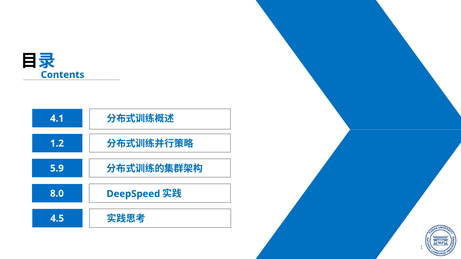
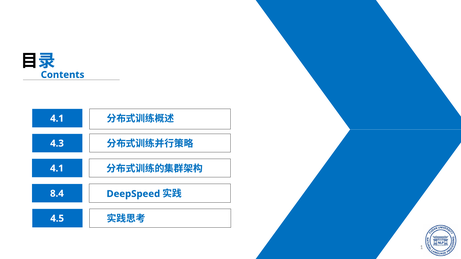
1.2: 1.2 -> 4.3
5.9 at (57, 169): 5.9 -> 4.1
8.0: 8.0 -> 8.4
